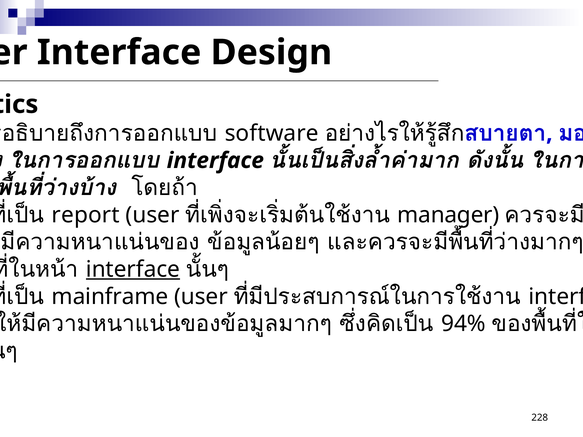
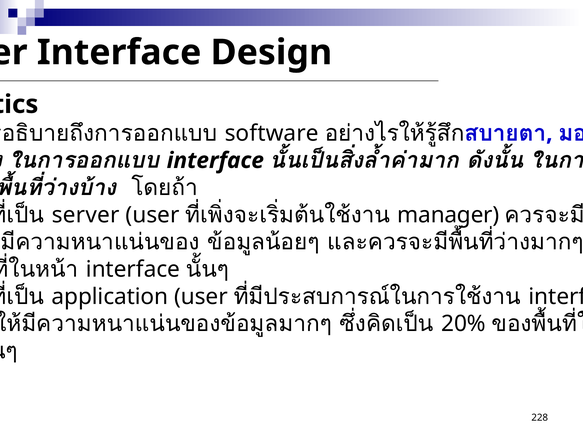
report: report -> server
interface at (133, 269) underline: present -> none
mainframe: mainframe -> application
94%: 94% -> 20%
